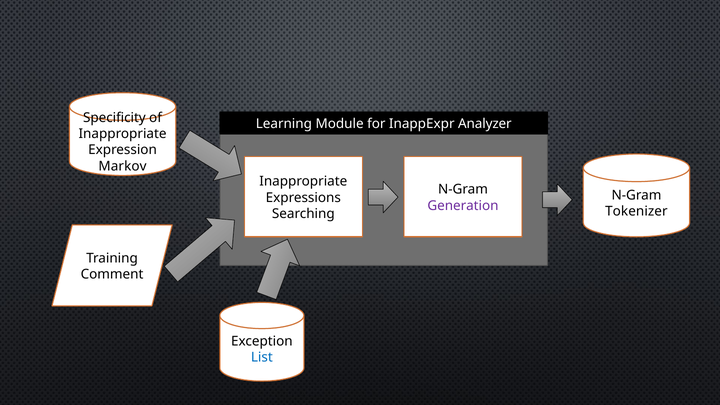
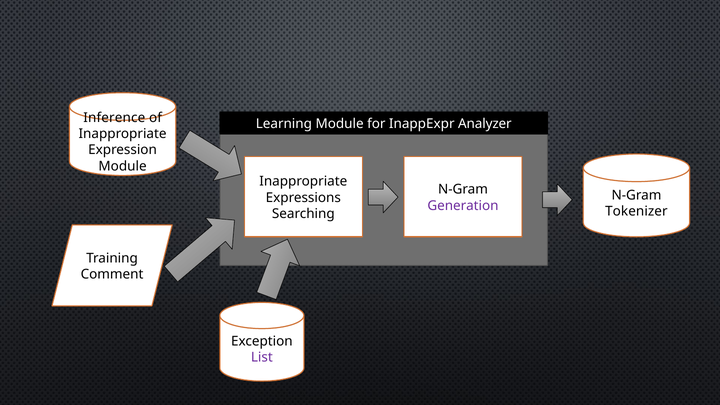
Specificity: Specificity -> Inference
Markov at (123, 166): Markov -> Module
List colour: blue -> purple
